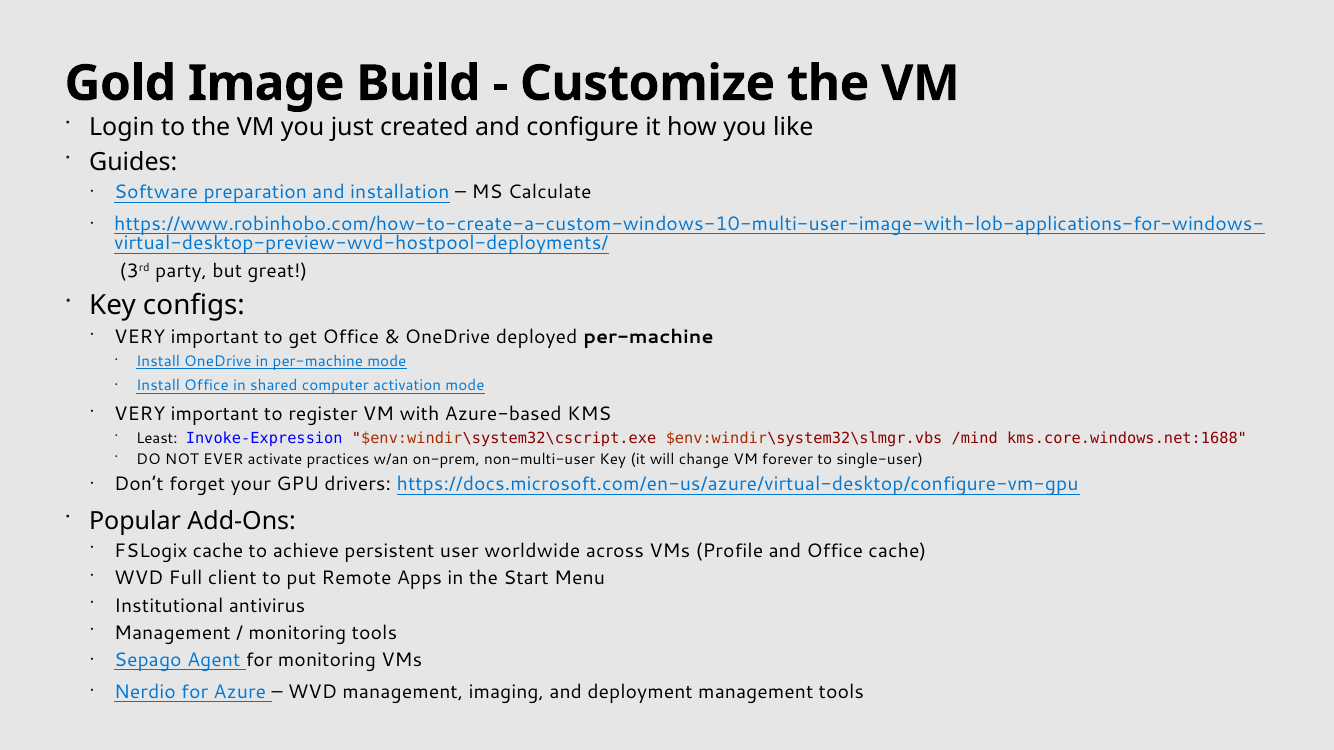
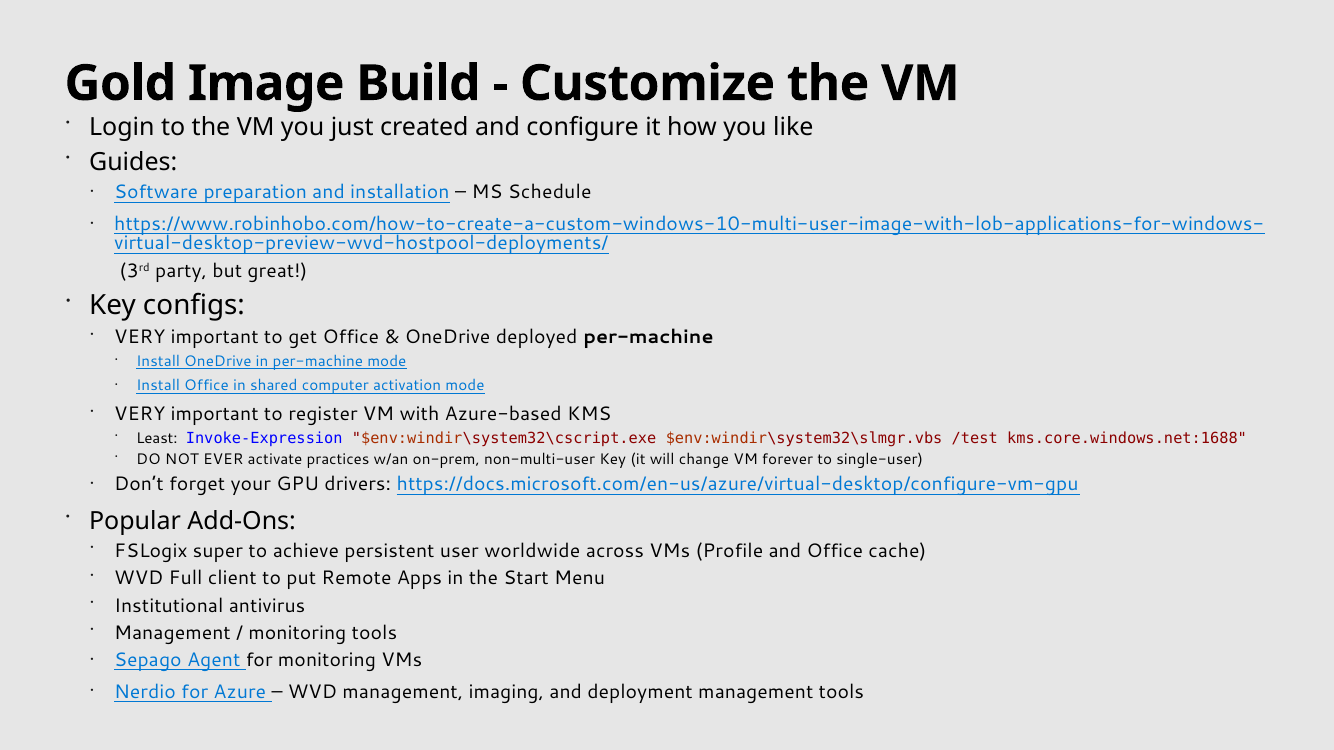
Calculate: Calculate -> Schedule
/mind: /mind -> /test
FSLogix cache: cache -> super
